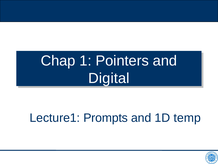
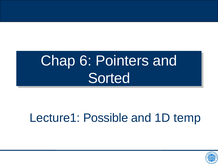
1: 1 -> 6
Digital: Digital -> Sorted
Prompts: Prompts -> Possible
